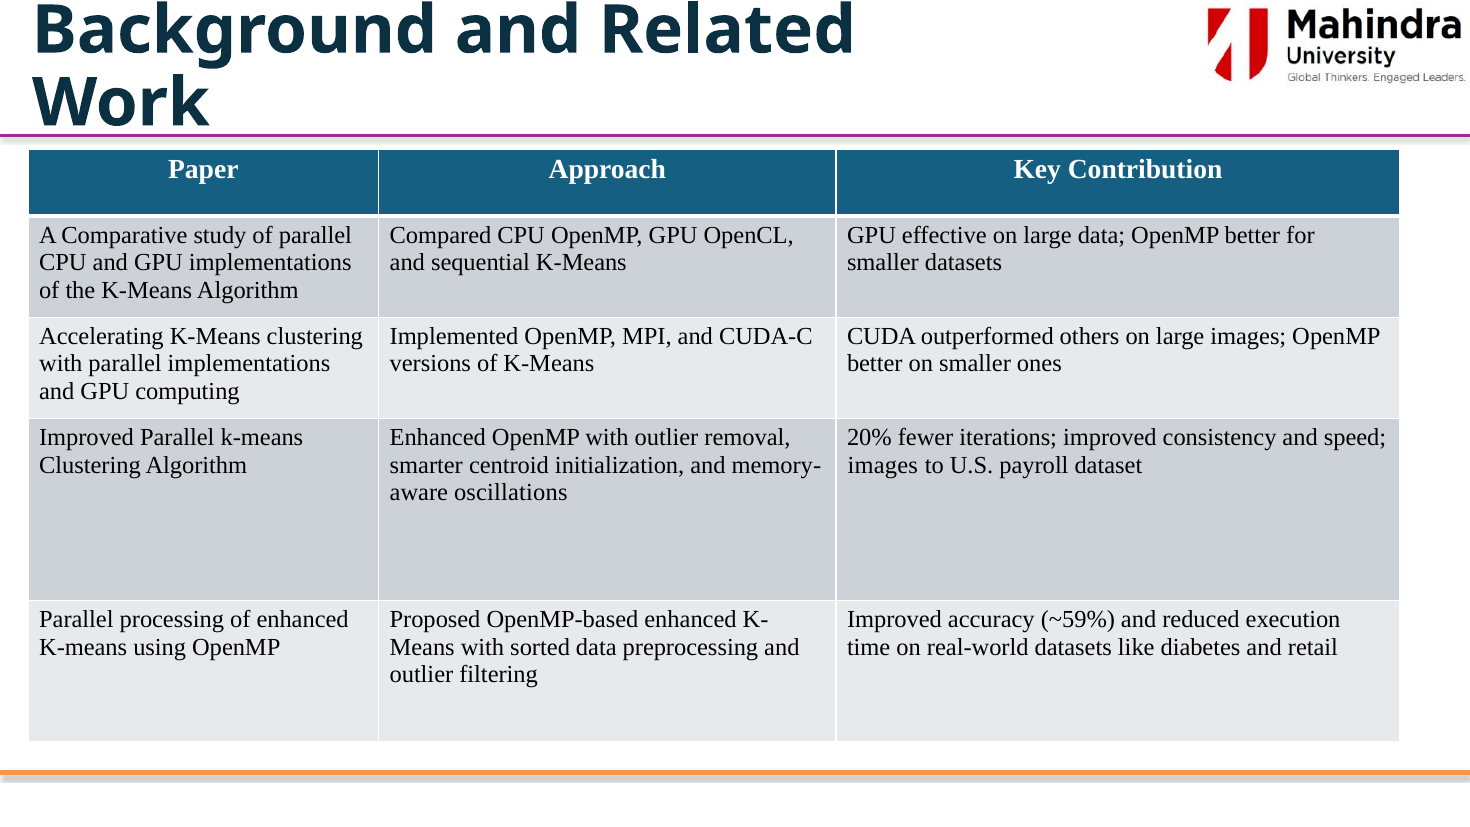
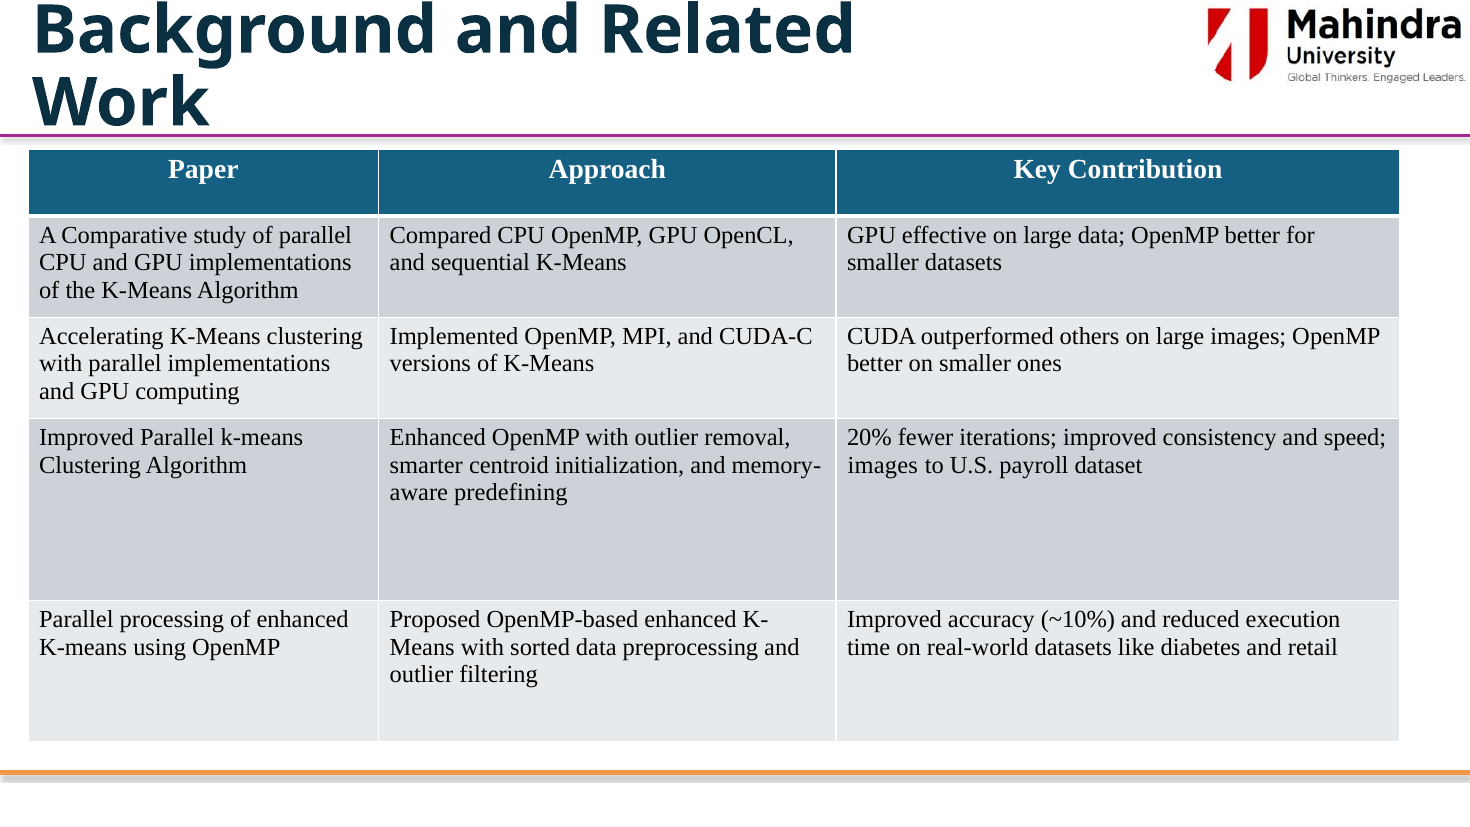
oscillations: oscillations -> predefining
~59%: ~59% -> ~10%
